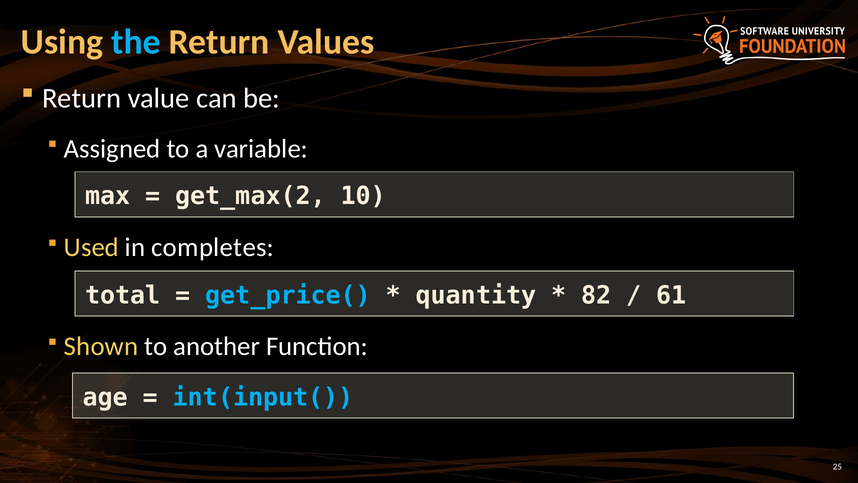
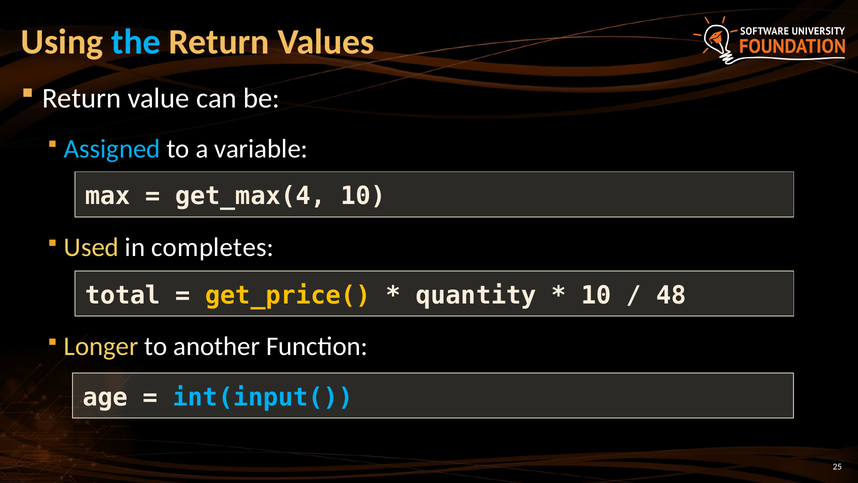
Assigned colour: white -> light blue
get_max(2: get_max(2 -> get_max(4
get_price( colour: light blue -> yellow
82 at (596, 295): 82 -> 10
61: 61 -> 48
Shown: Shown -> Longer
